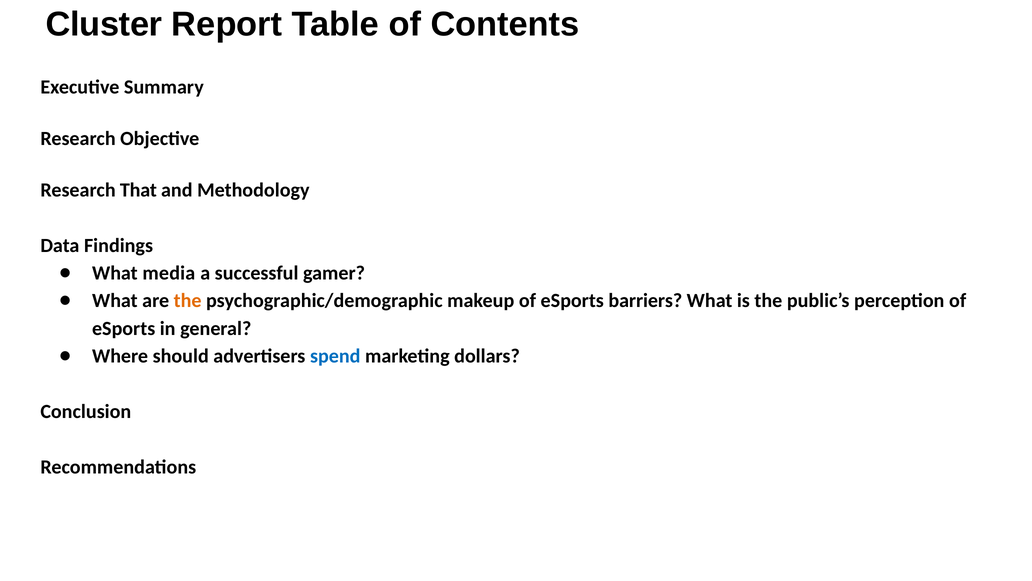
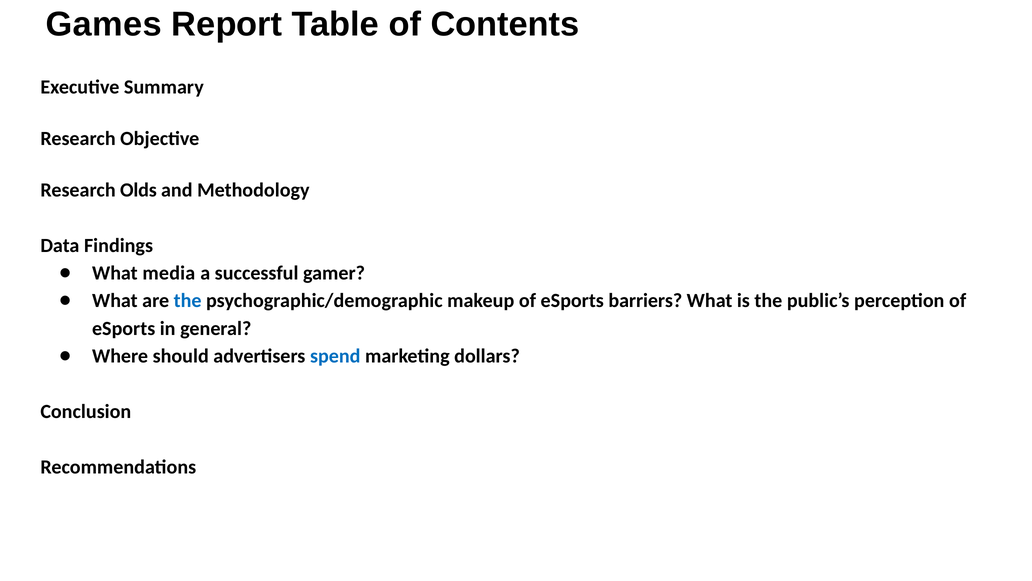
Cluster: Cluster -> Games
That: That -> Olds
the at (188, 301) colour: orange -> blue
